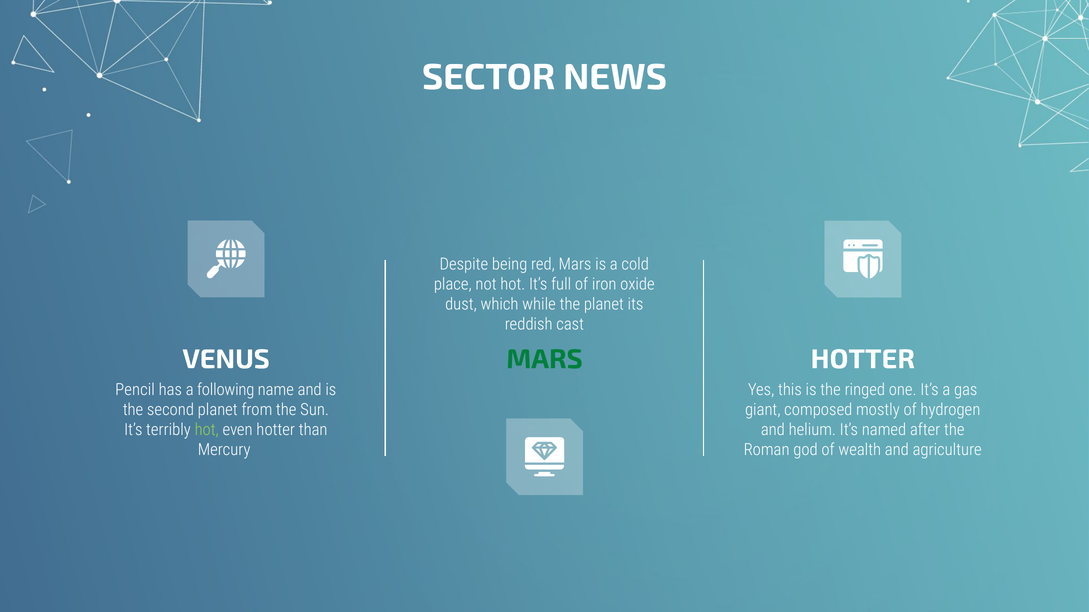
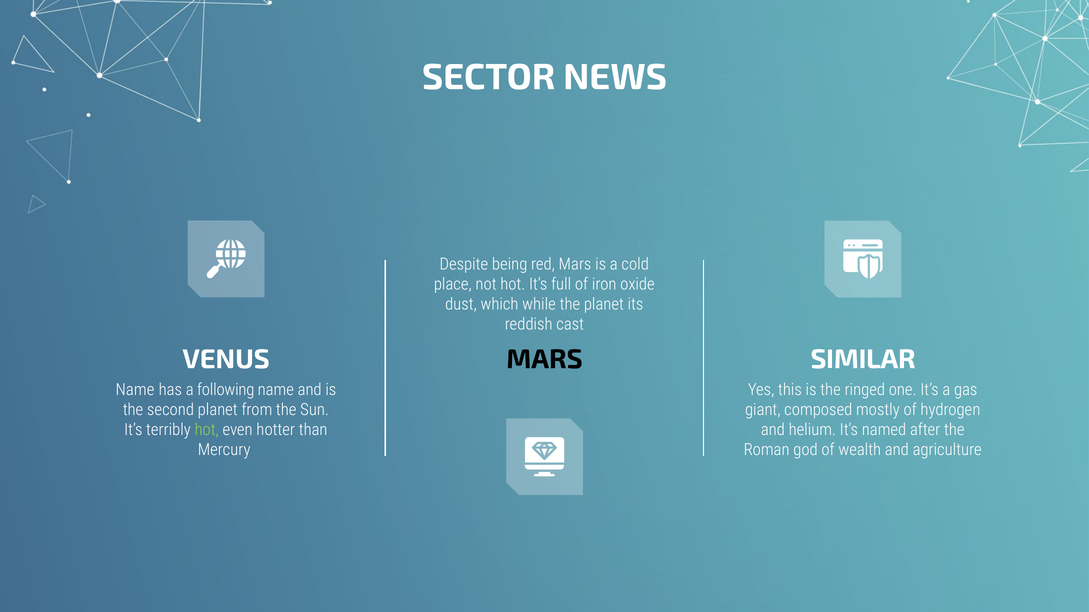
MARS at (544, 360) colour: green -> black
HOTTER at (863, 360): HOTTER -> SIMILAR
Pencil at (135, 390): Pencil -> Name
